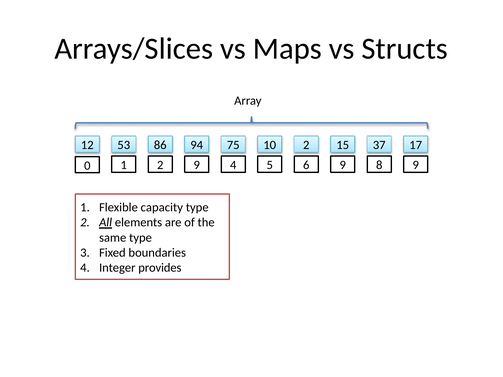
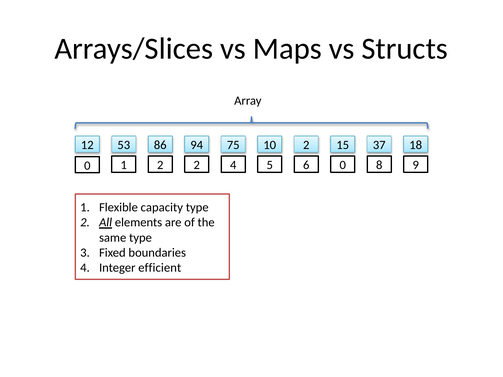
17: 17 -> 18
2 9: 9 -> 2
6 9: 9 -> 0
provides: provides -> efficient
